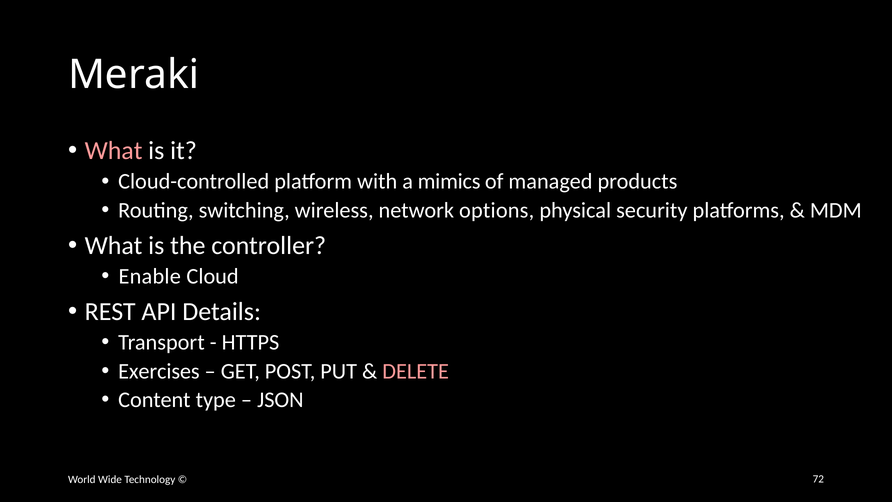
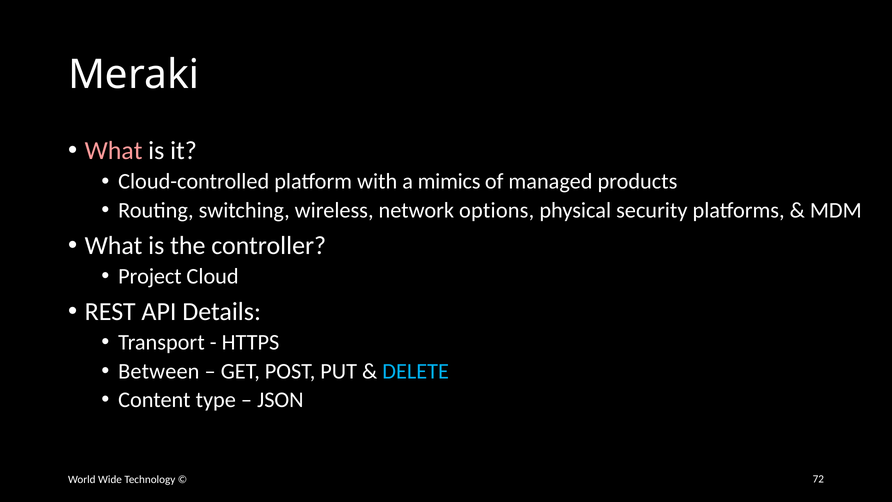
Enable: Enable -> Project
Exercises: Exercises -> Between
DELETE colour: pink -> light blue
